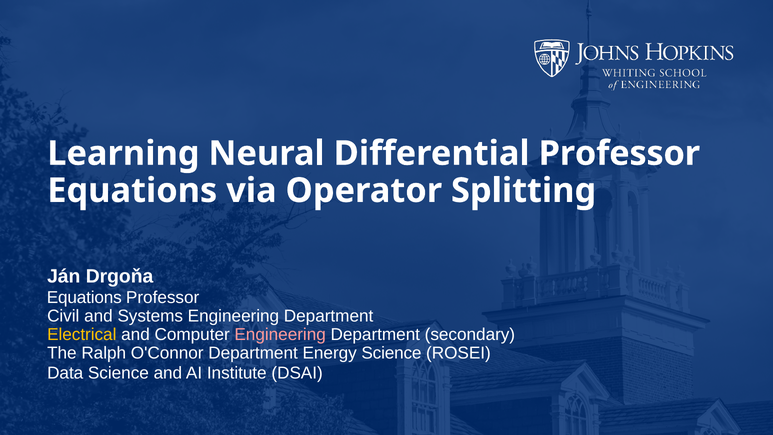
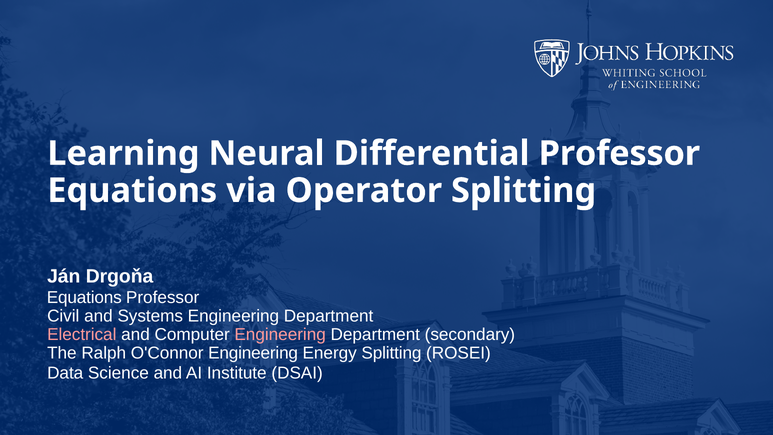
Electrical colour: yellow -> pink
O'Connor Department: Department -> Engineering
Energy Science: Science -> Splitting
